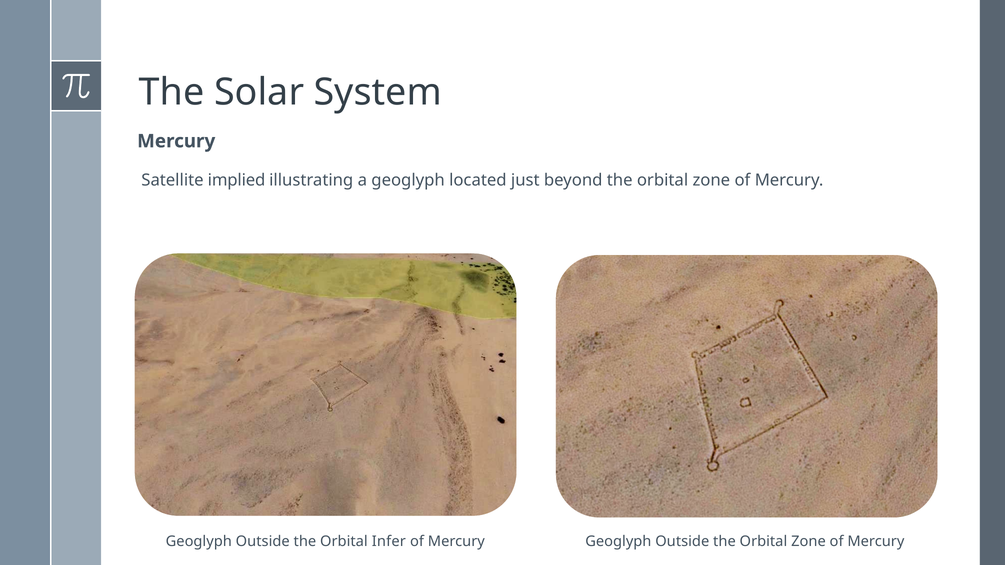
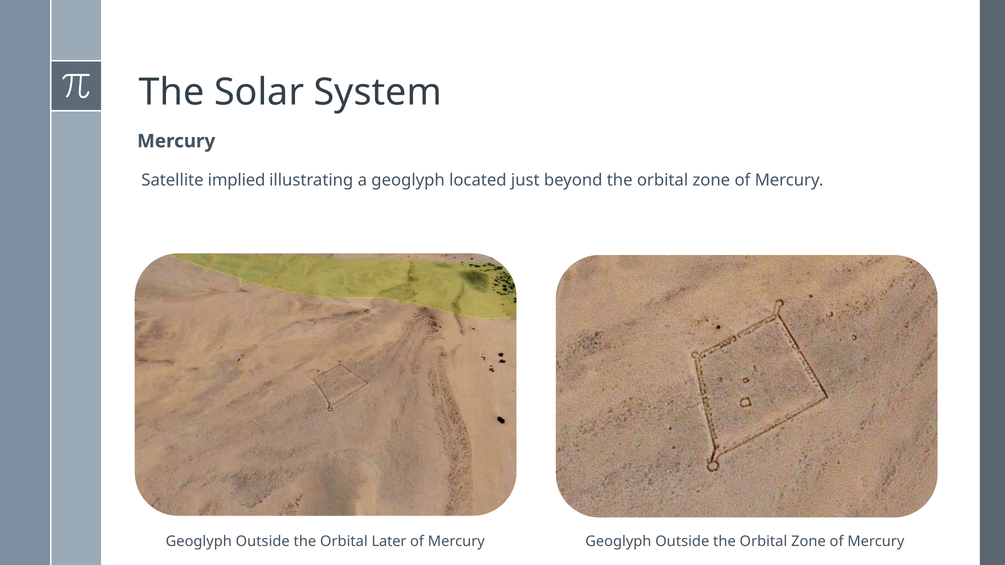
Infer: Infer -> Later
